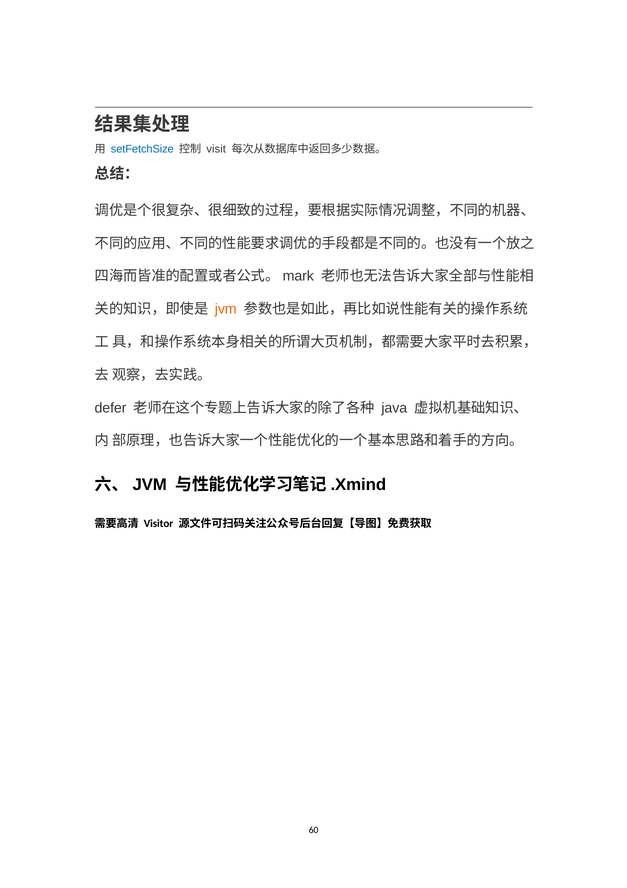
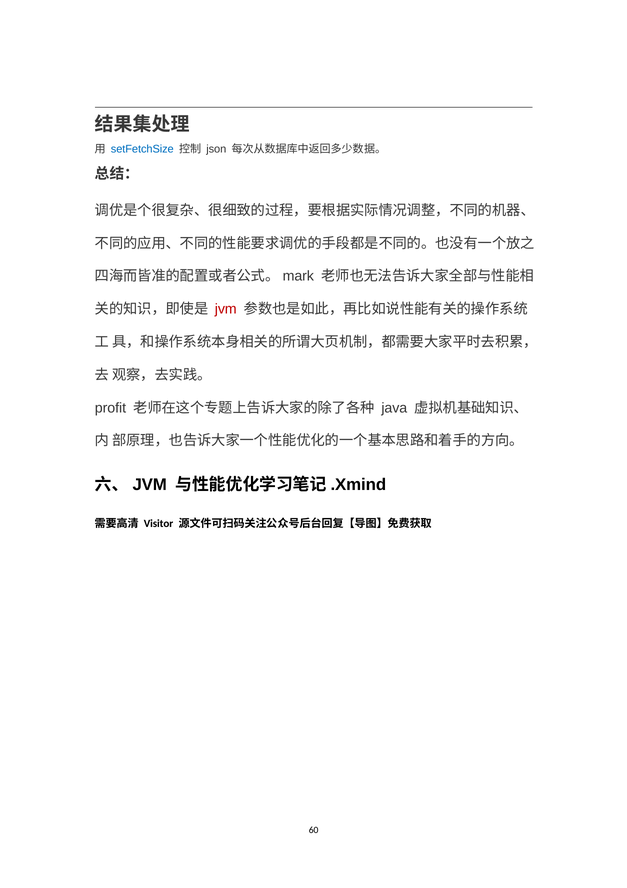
visit: visit -> json
jvm colour: orange -> red
defer: defer -> profit
